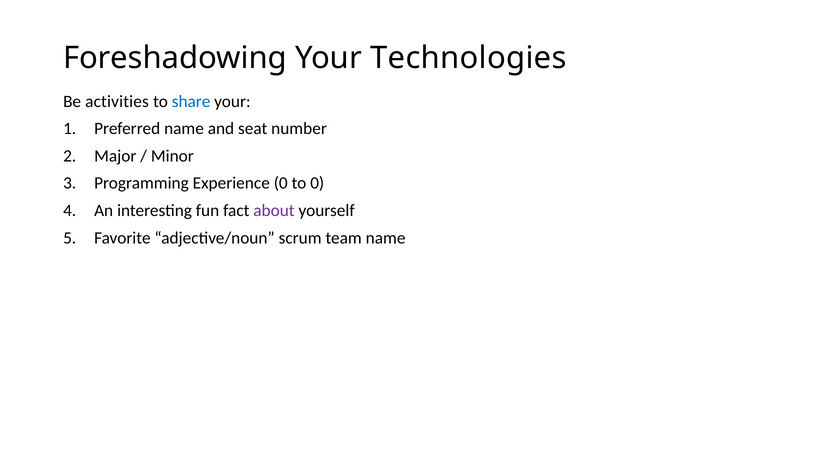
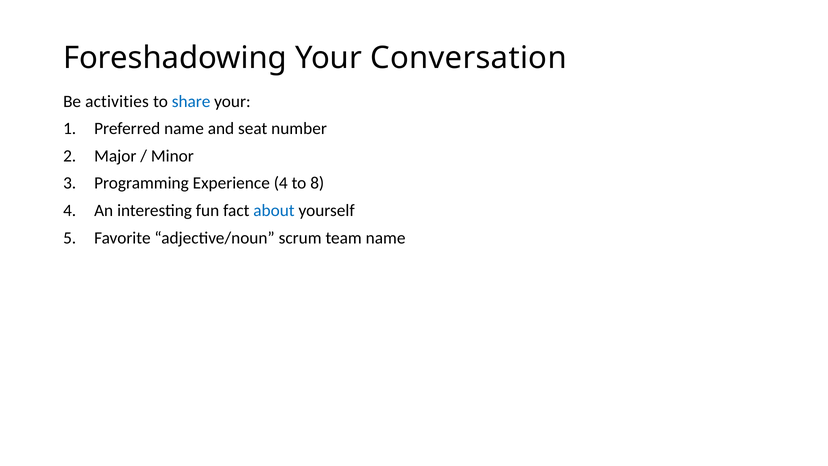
Technologies: Technologies -> Conversation
Experience 0: 0 -> 4
to 0: 0 -> 8
about colour: purple -> blue
